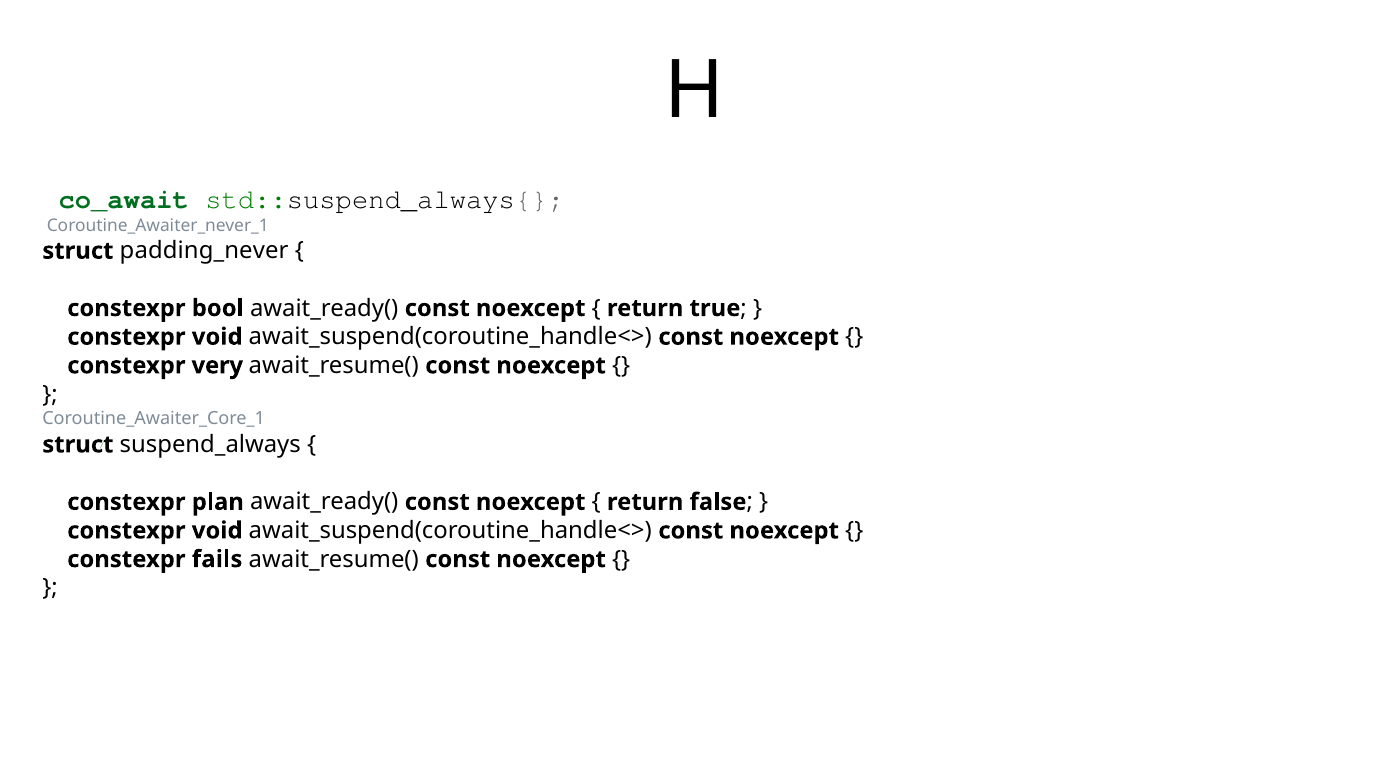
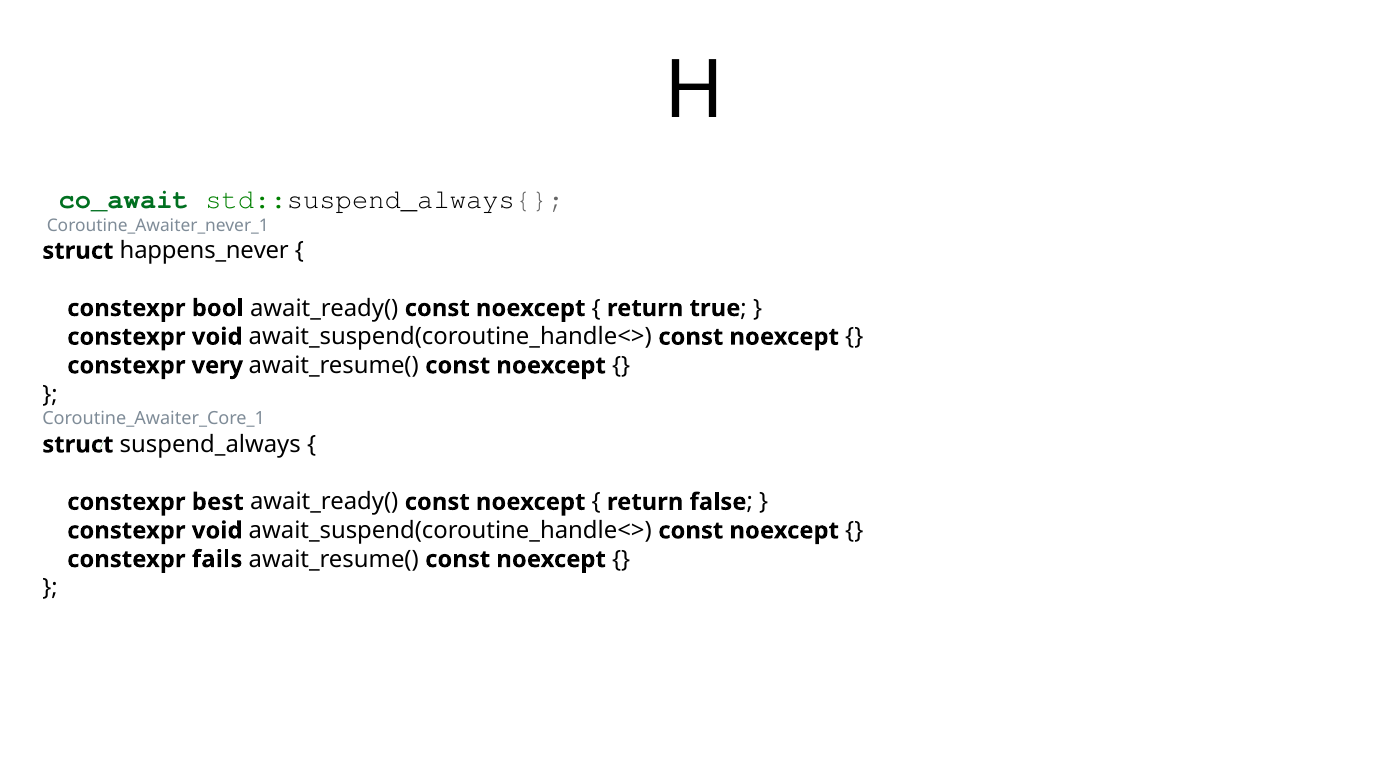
padding_never: padding_never -> happens_never
plan: plan -> best
